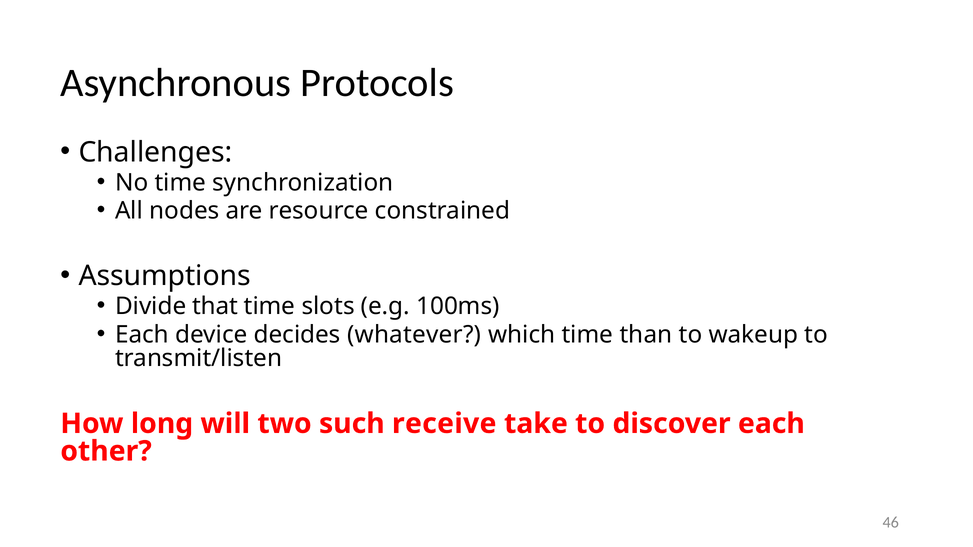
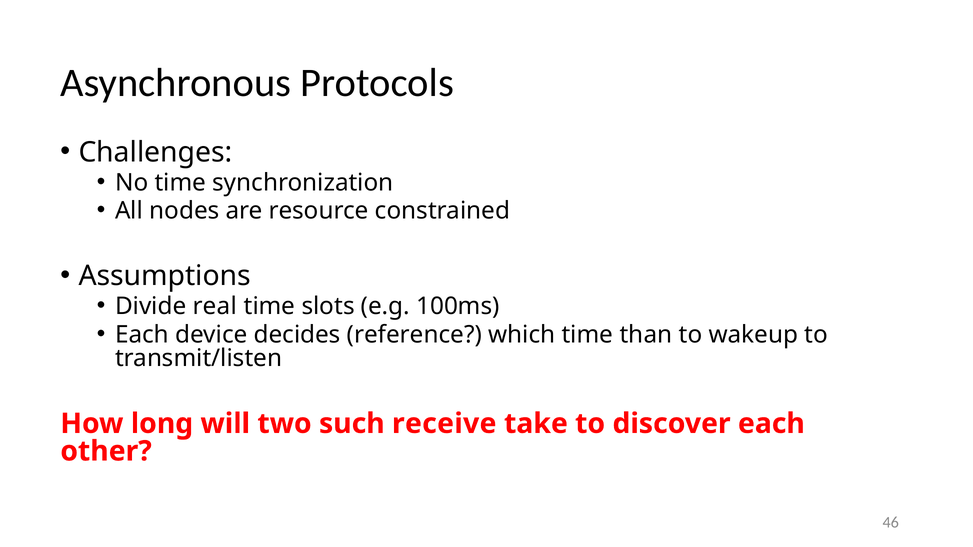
that: that -> real
whatever: whatever -> reference
